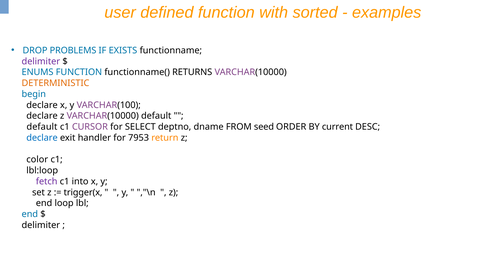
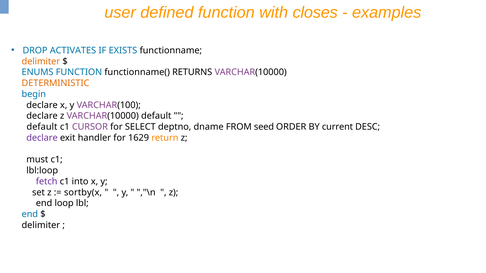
sorted: sorted -> closes
PROBLEMS: PROBLEMS -> ACTIVATES
delimiter at (41, 61) colour: purple -> orange
declare at (42, 138) colour: blue -> purple
7953: 7953 -> 1629
color: color -> must
trigger(x: trigger(x -> sortby(x
